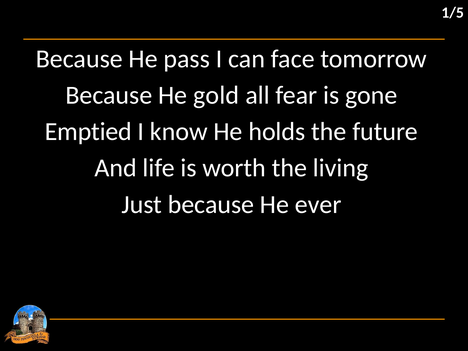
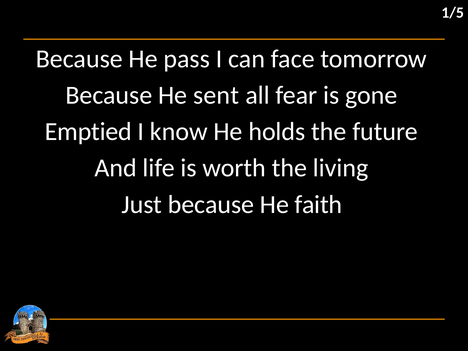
gold: gold -> sent
ever: ever -> faith
